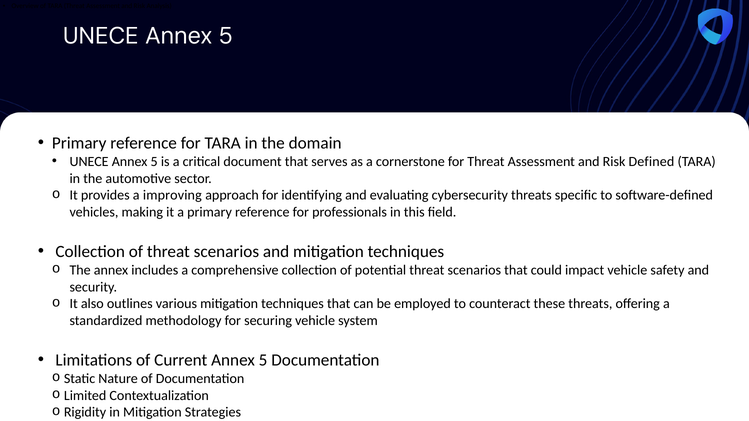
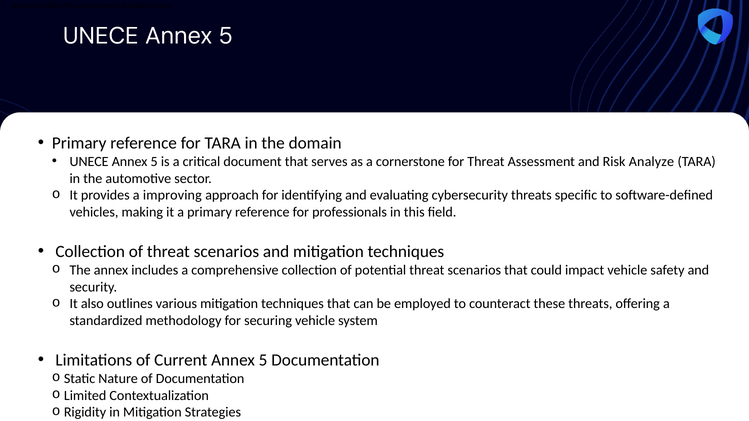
Defined: Defined -> Analyze
